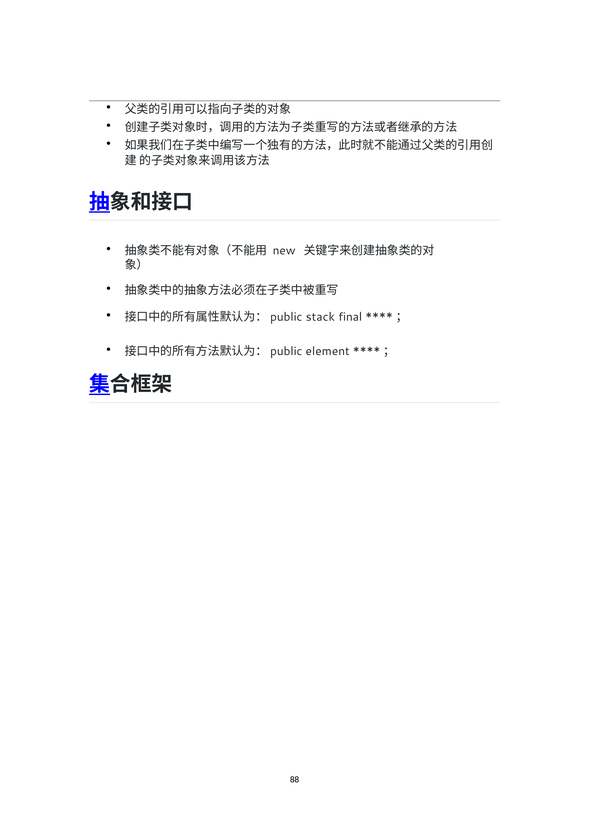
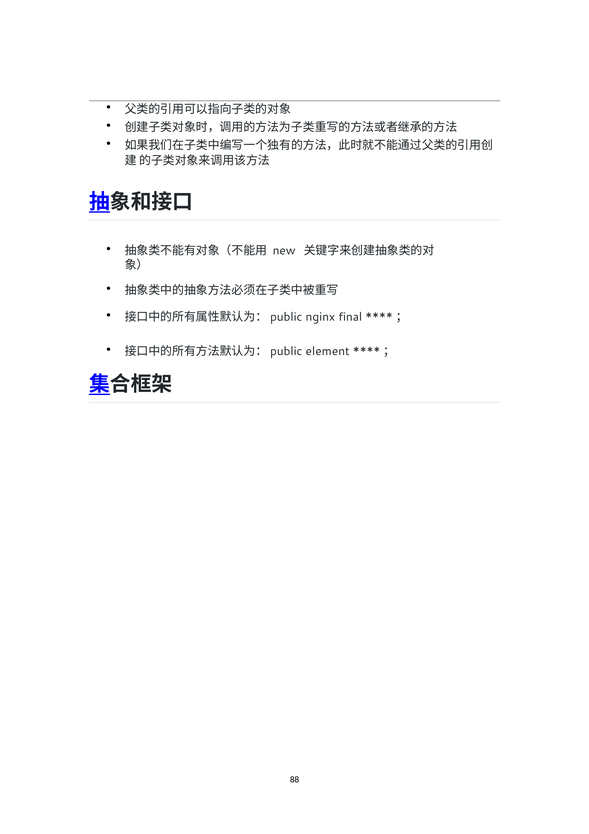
stack: stack -> nginx
